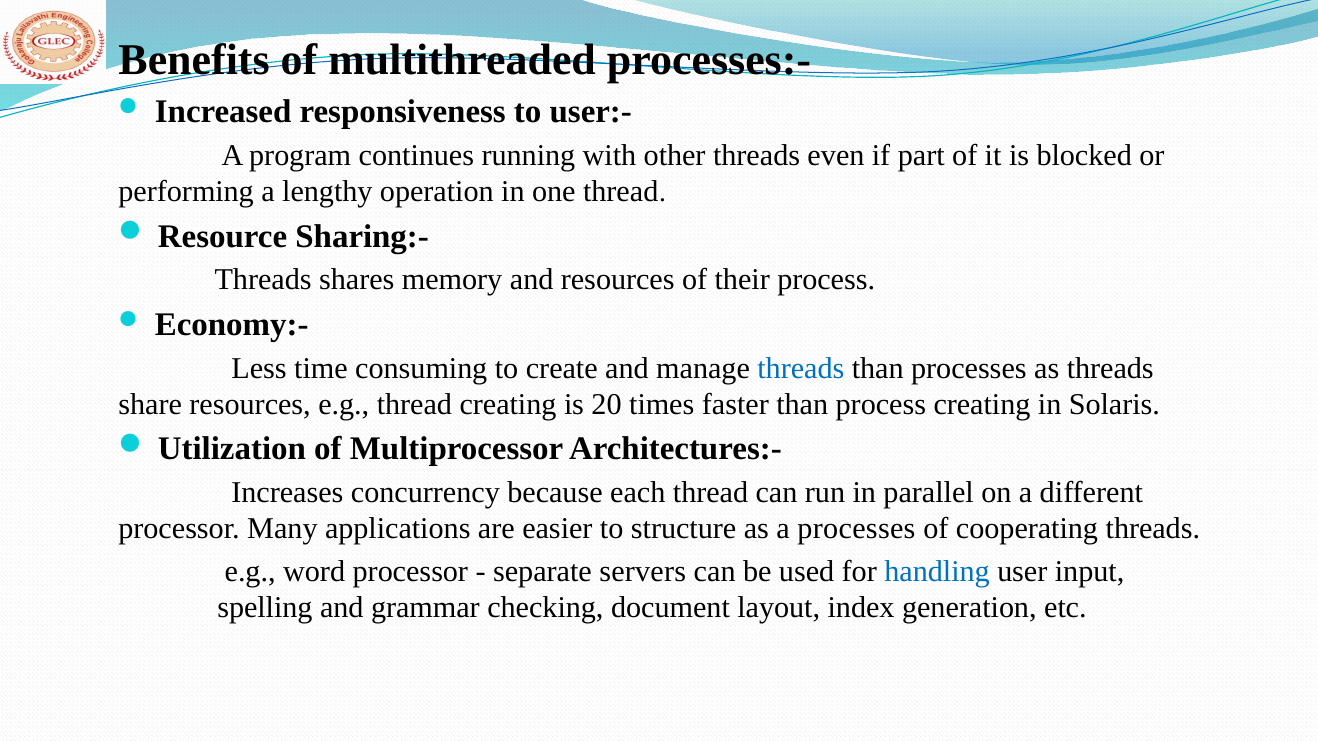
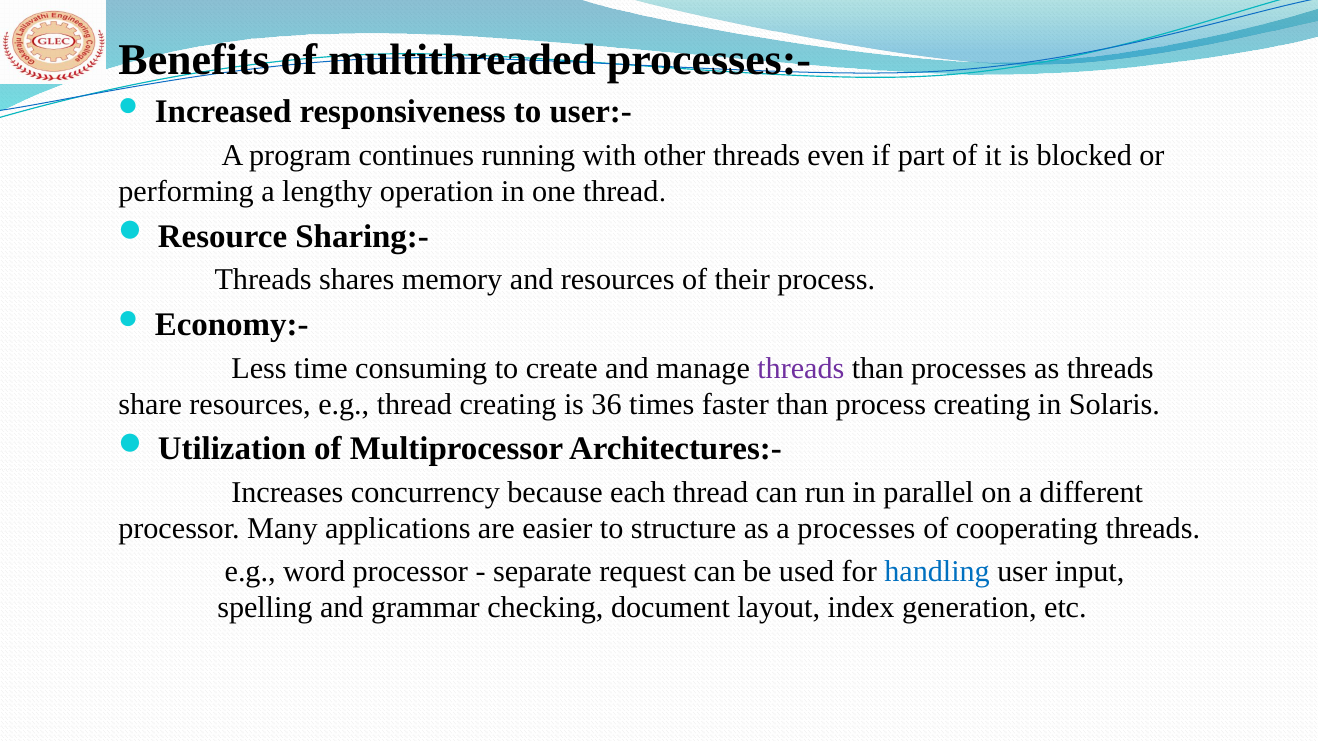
threads at (801, 368) colour: blue -> purple
20: 20 -> 36
servers: servers -> request
